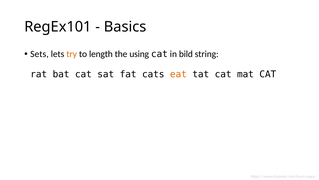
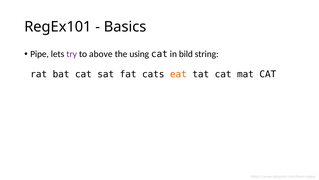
Sets: Sets -> Pipe
try colour: orange -> purple
length: length -> above
